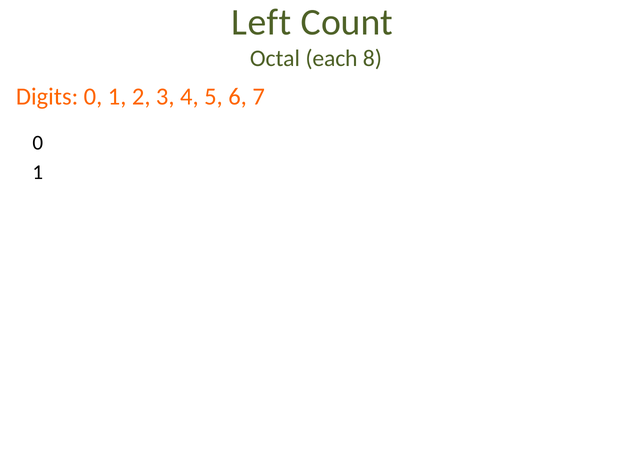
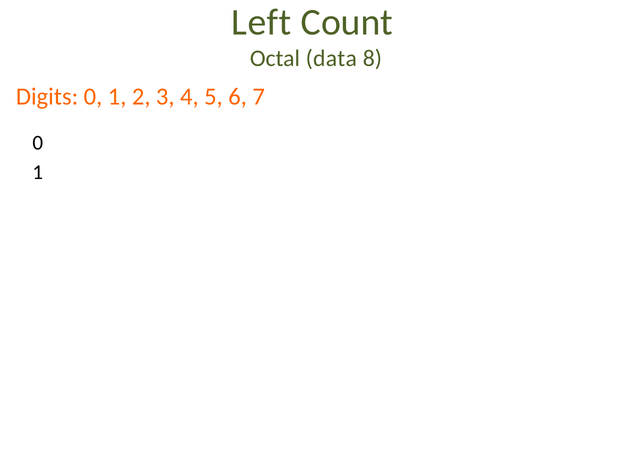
each: each -> data
